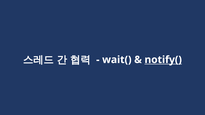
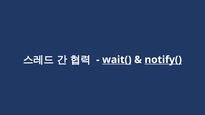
wait( underline: none -> present
